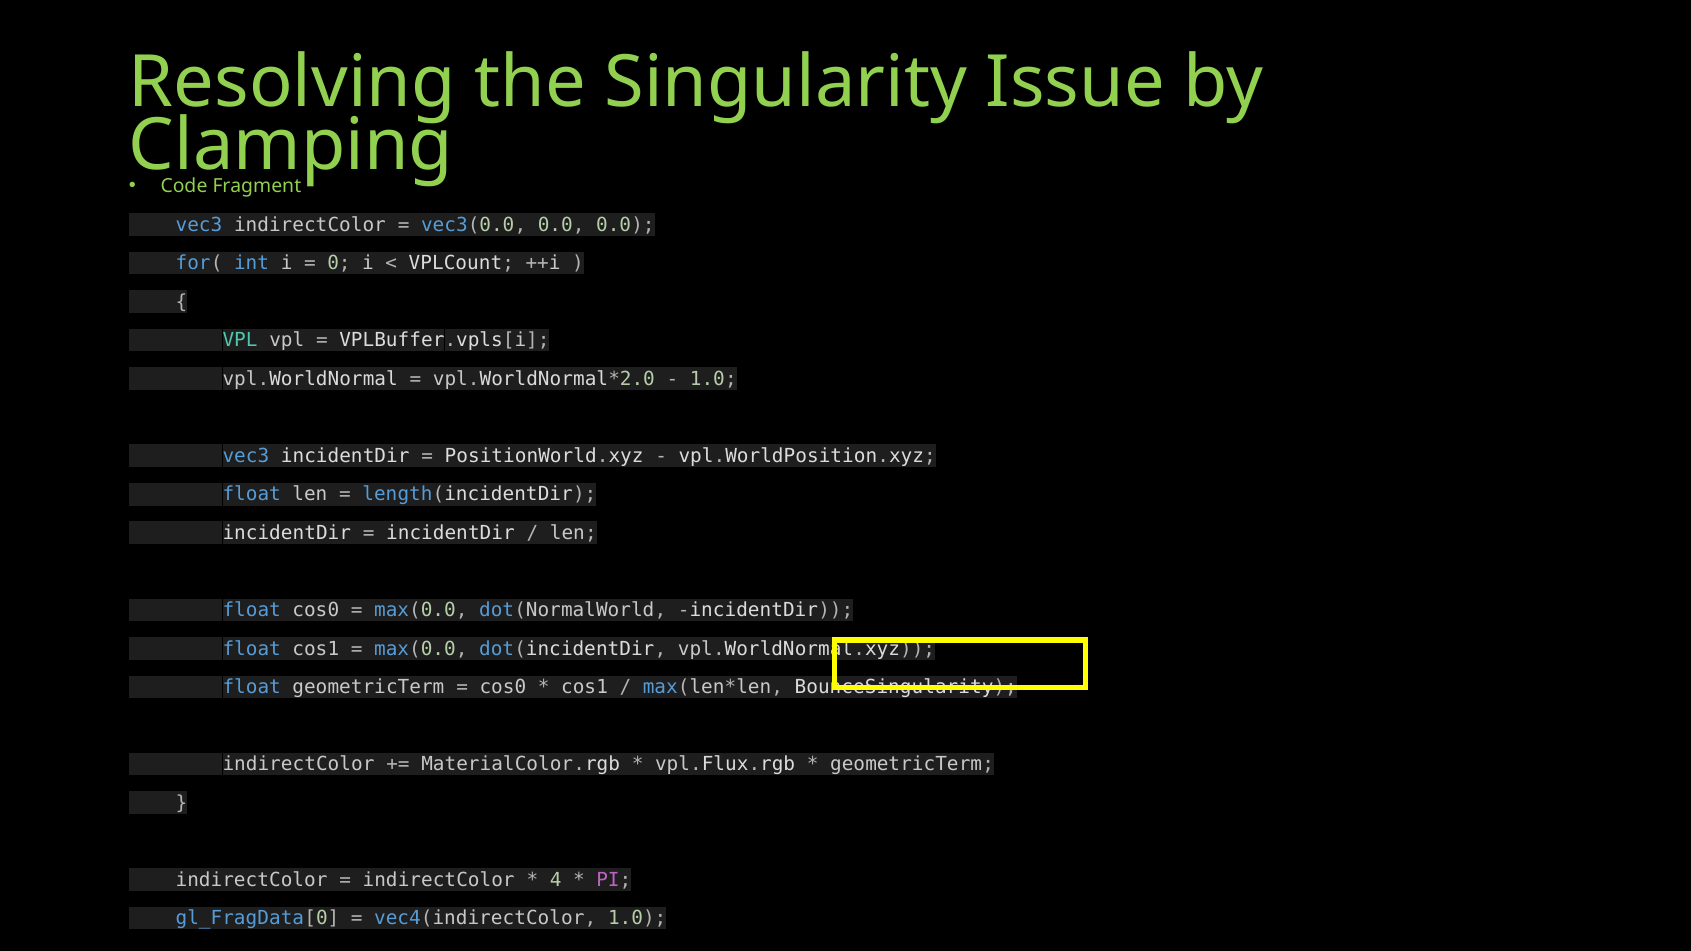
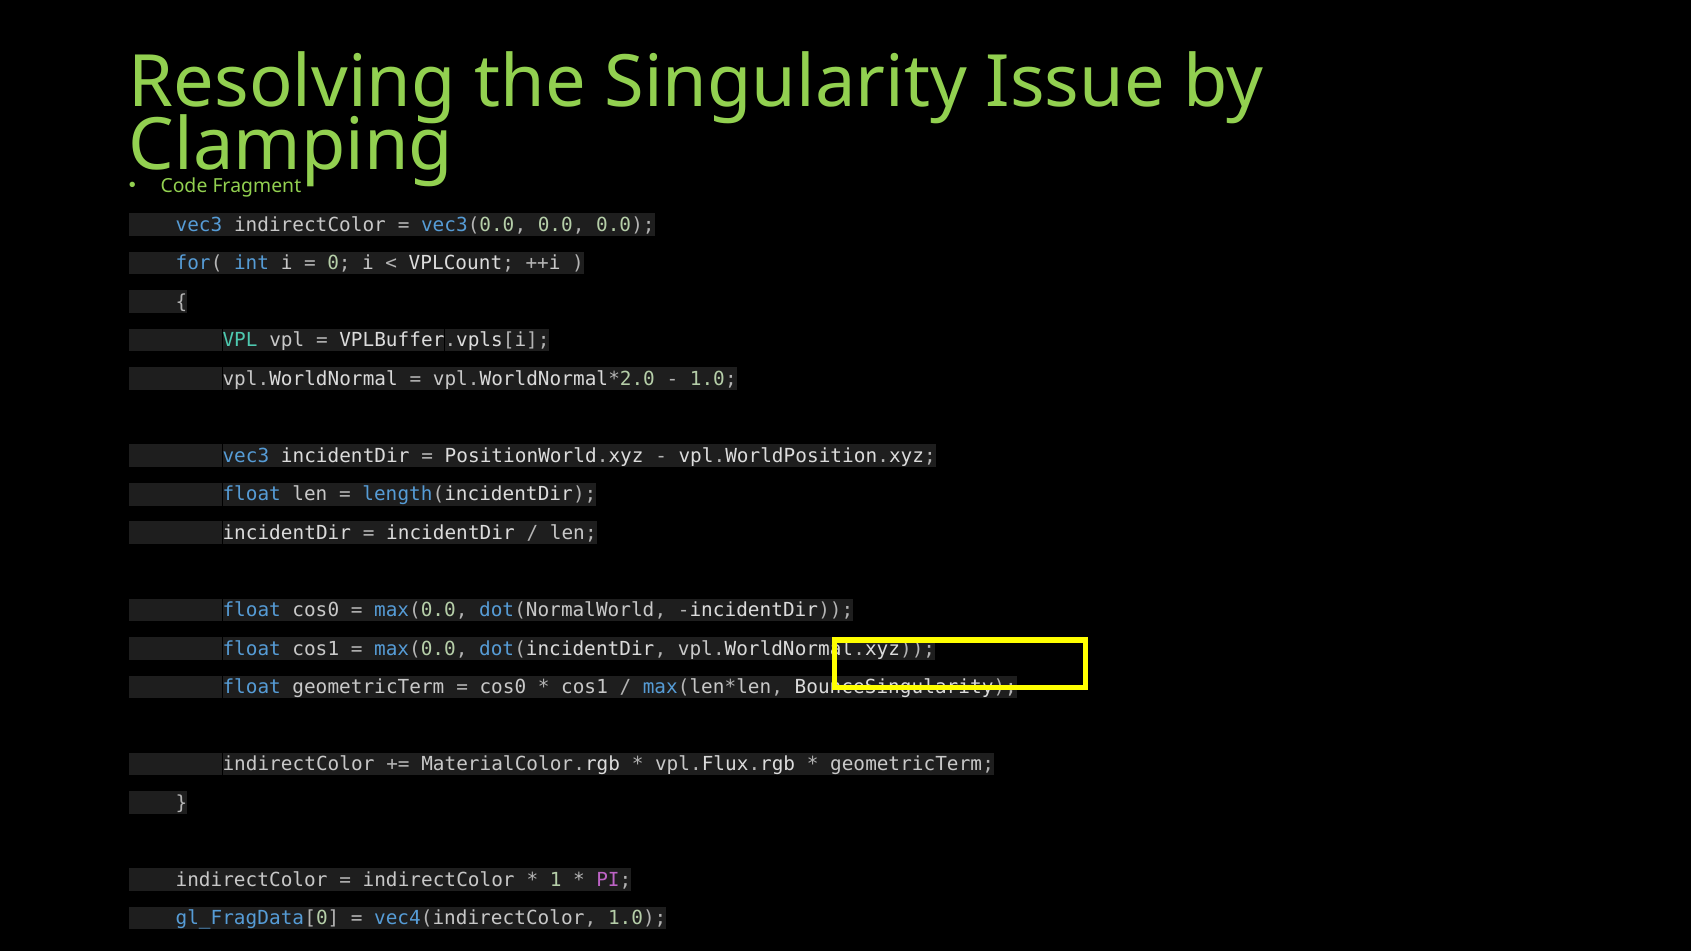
4: 4 -> 1
